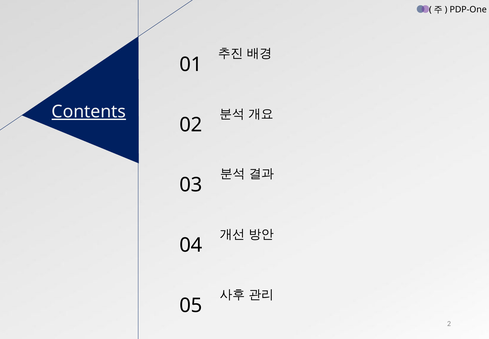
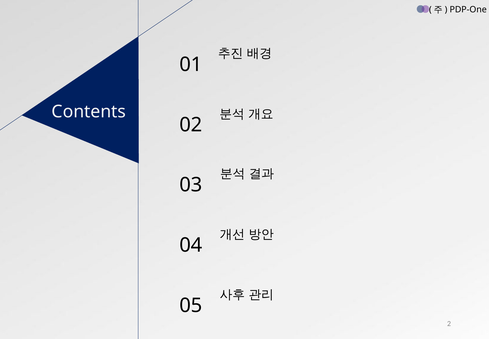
Contents underline: present -> none
